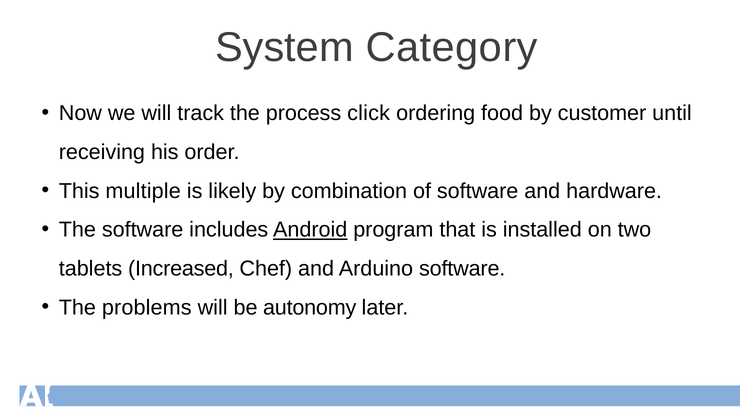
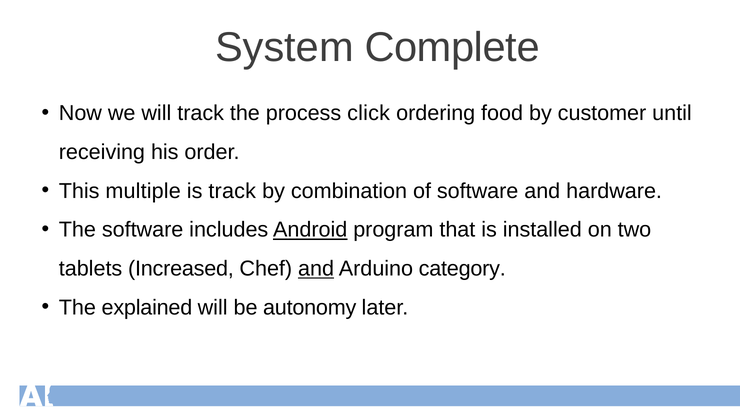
Category: Category -> Complete
is likely: likely -> track
and at (316, 269) underline: none -> present
Arduino software: software -> category
problems: problems -> explained
